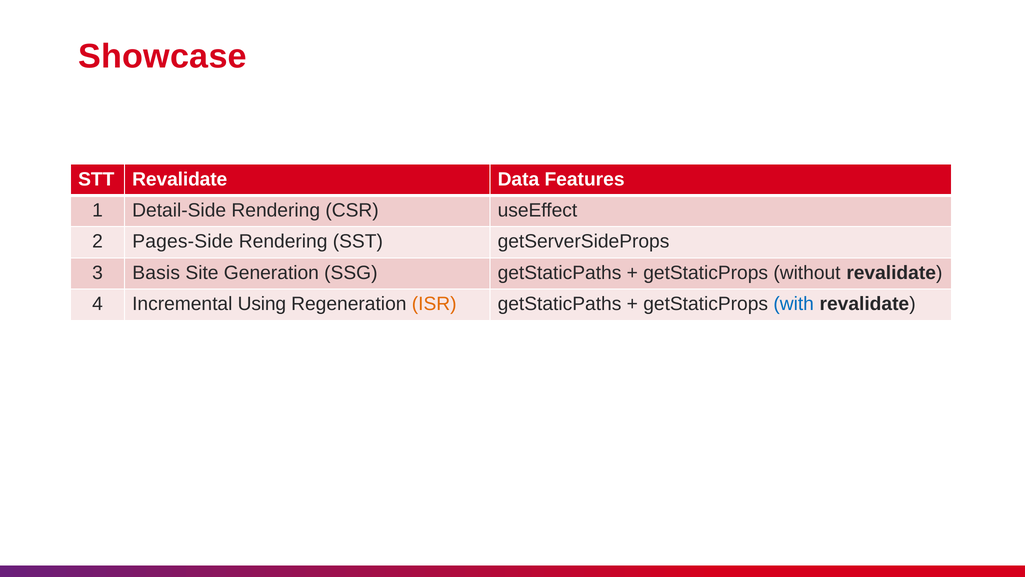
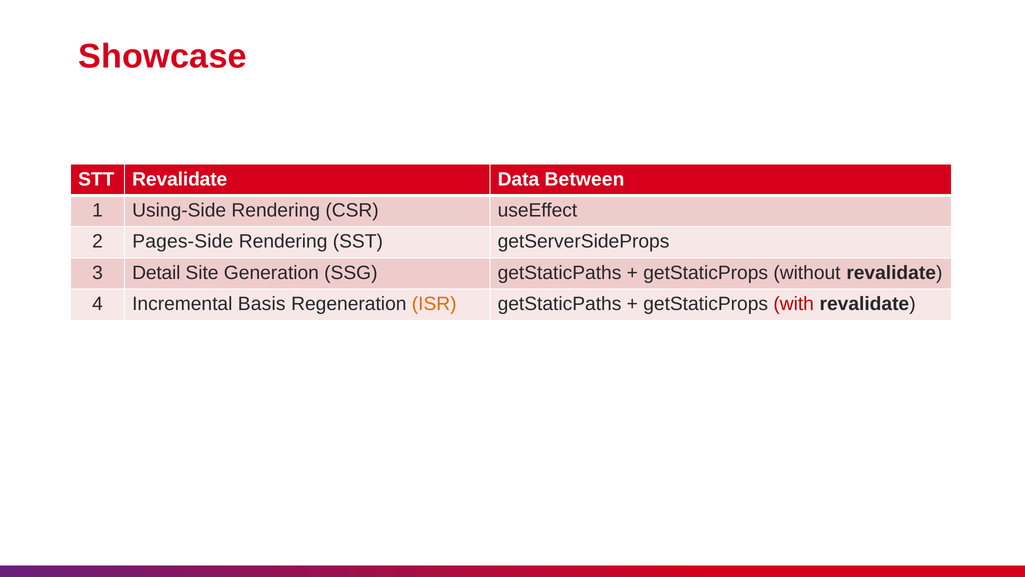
Features: Features -> Between
Detail-Side: Detail-Side -> Using-Side
Basis: Basis -> Detail
Using: Using -> Basis
with colour: blue -> red
